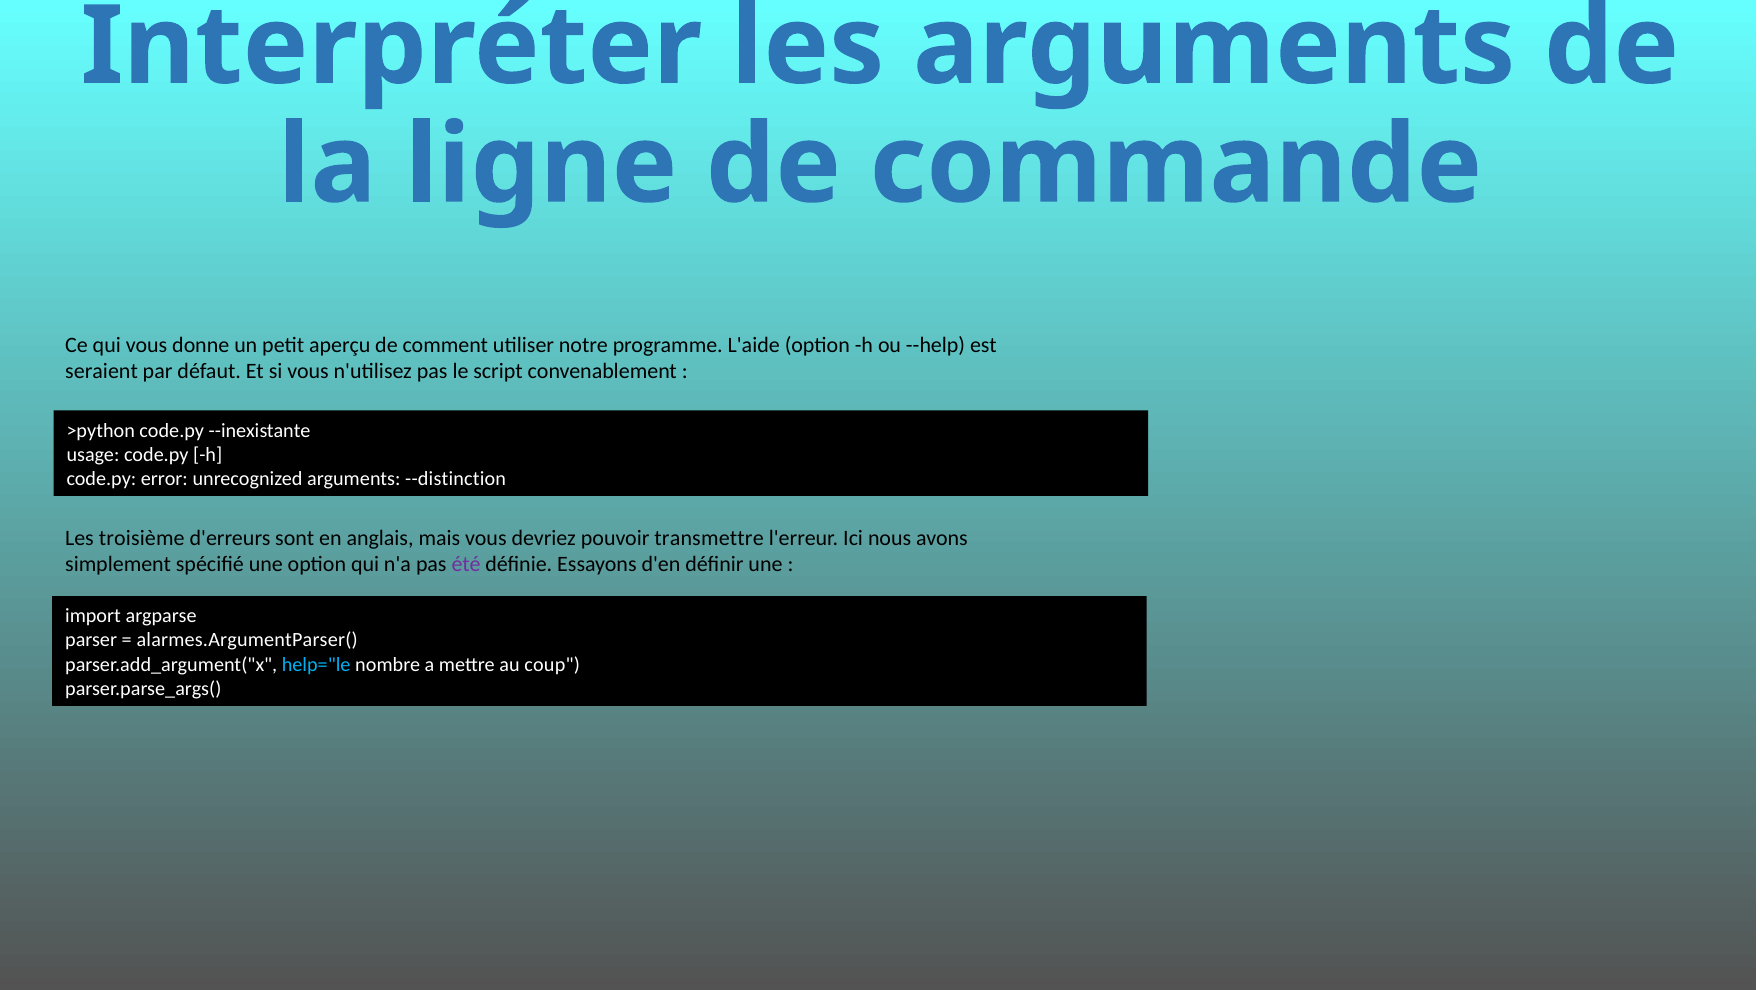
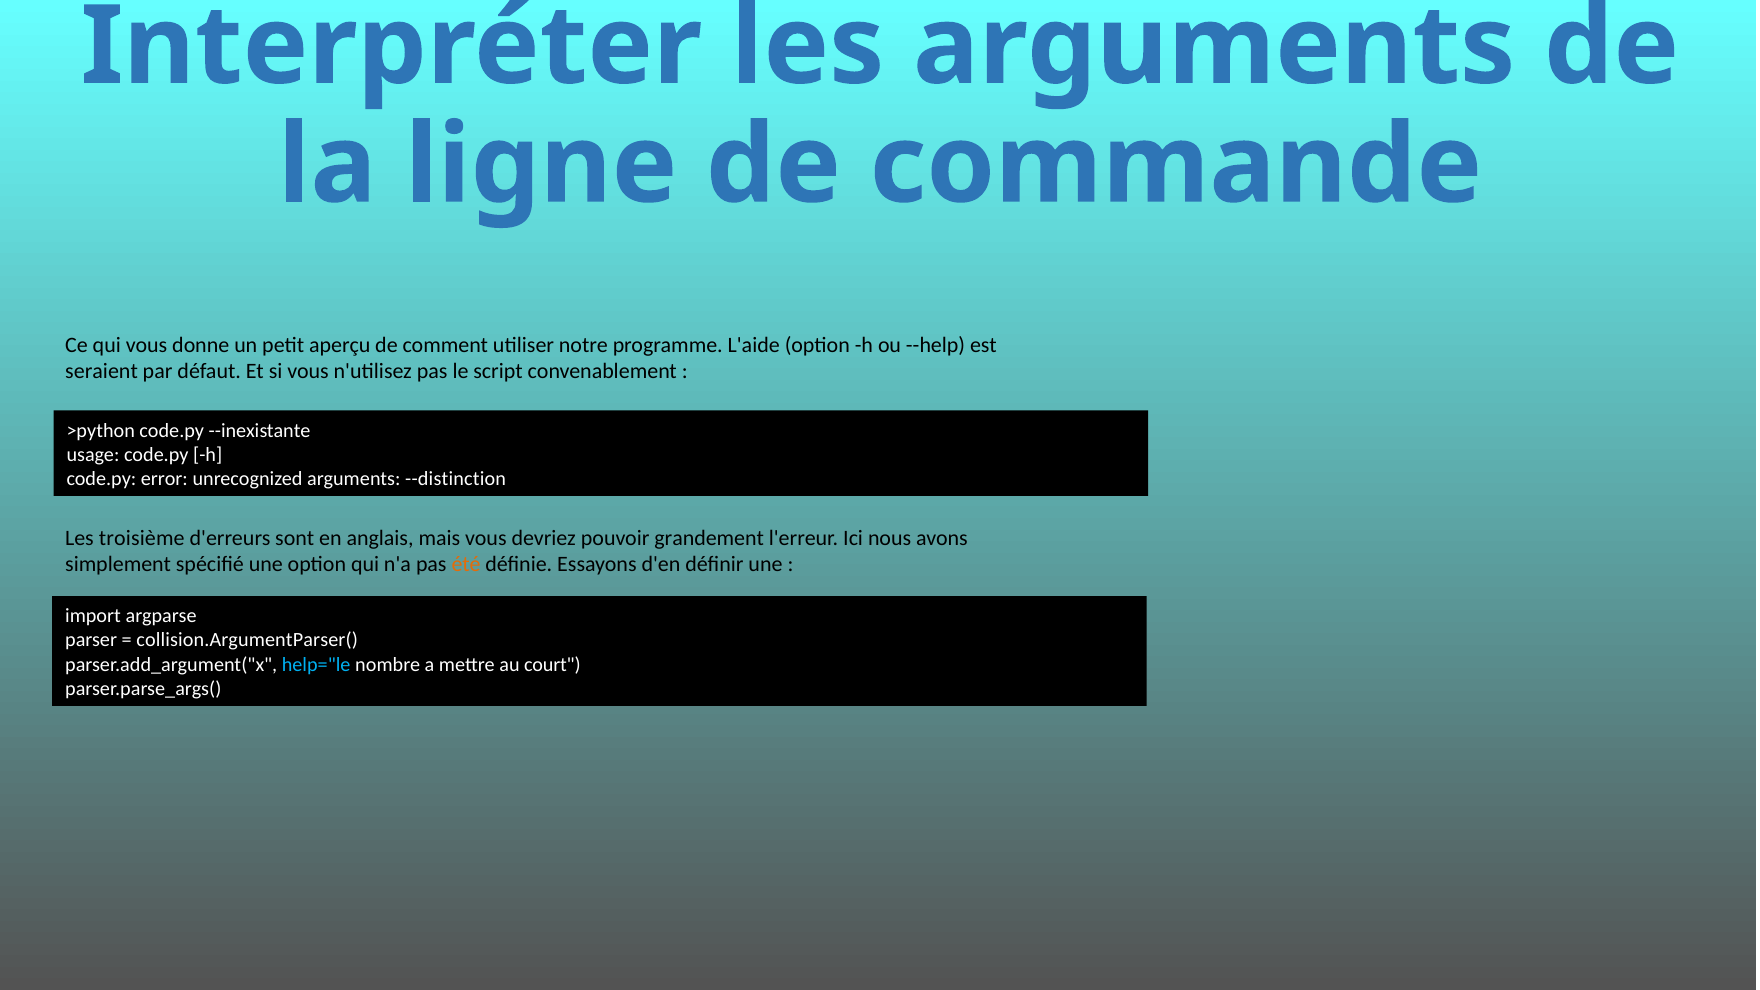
transmettre: transmettre -> grandement
été colour: purple -> orange
alarmes.ArgumentParser(: alarmes.ArgumentParser( -> collision.ArgumentParser(
coup: coup -> court
